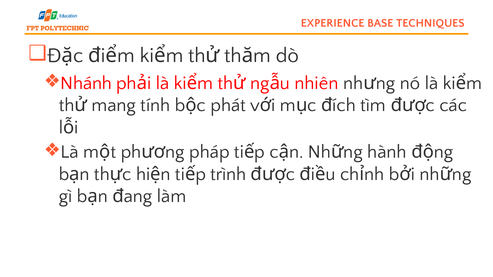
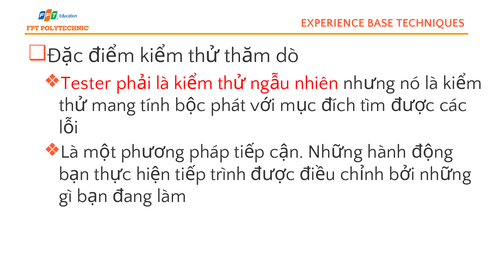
Nhánh: Nhánh -> Tester
